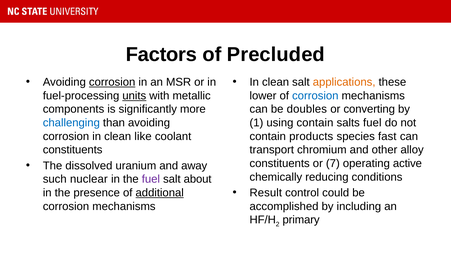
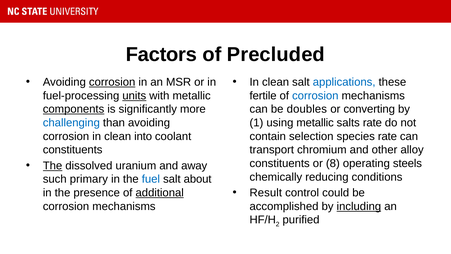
applications colour: orange -> blue
lower: lower -> fertile
components underline: none -> present
using contain: contain -> metallic
salts fuel: fuel -> rate
like: like -> into
products: products -> selection
species fast: fast -> rate
7: 7 -> 8
active: active -> steels
The at (53, 165) underline: none -> present
nuclear: nuclear -> primary
fuel at (151, 179) colour: purple -> blue
including underline: none -> present
primary: primary -> purified
